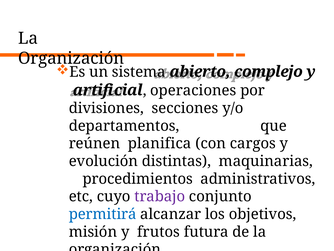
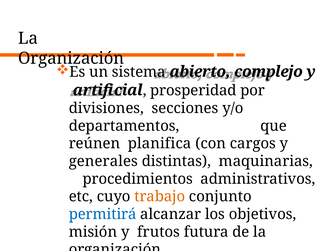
operaciones: operaciones -> prosperidad
evolución: evolución -> generales
trabajo colour: purple -> orange
